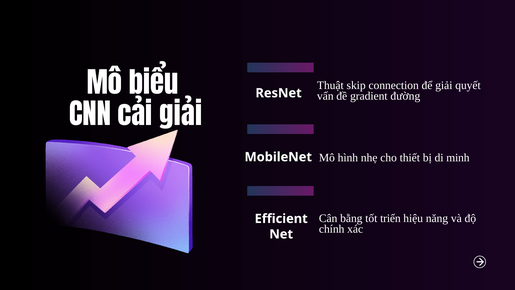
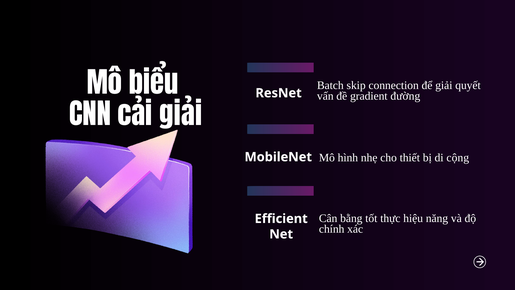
Thuật: Thuật -> Batch
minh: minh -> cộng
triển: triển -> thực
